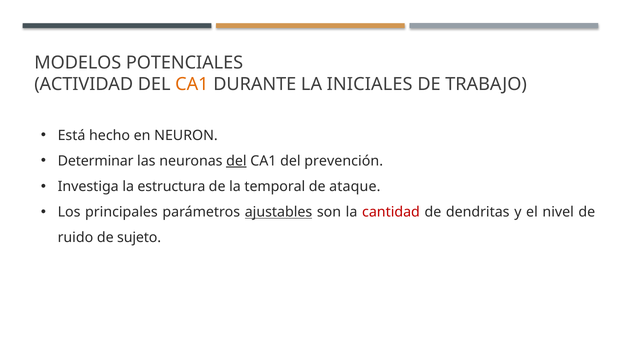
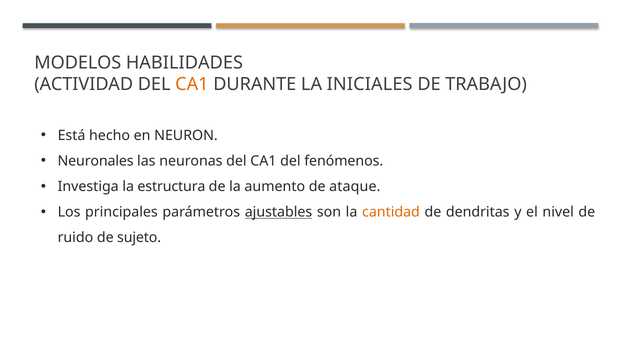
POTENCIALES: POTENCIALES -> HABILIDADES
Determinar: Determinar -> Neuronales
del at (236, 161) underline: present -> none
prevención: prevención -> fenómenos
temporal: temporal -> aumento
cantidad colour: red -> orange
